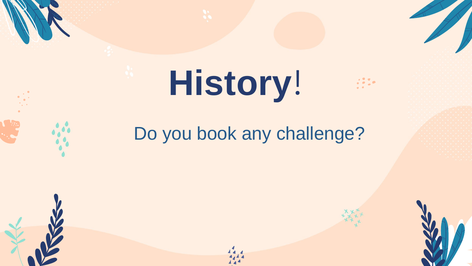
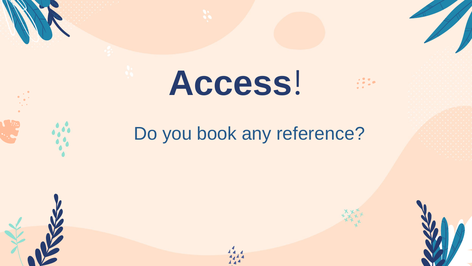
History: History -> Access
challenge: challenge -> reference
